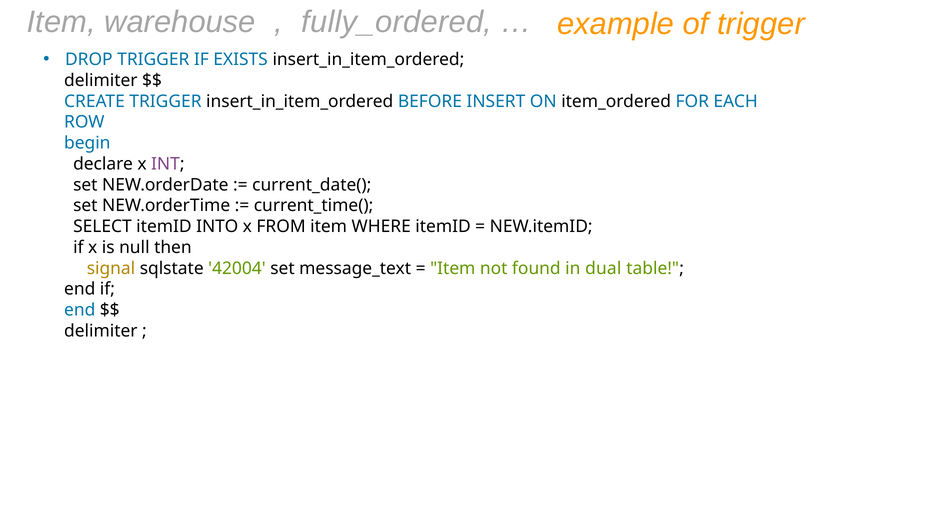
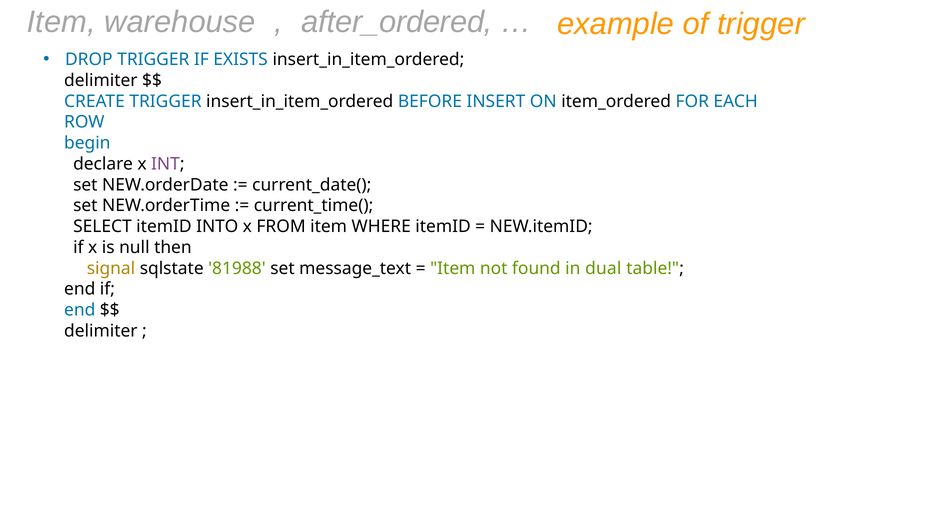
fully_ordered: fully_ordered -> after_ordered
42004: 42004 -> 81988
